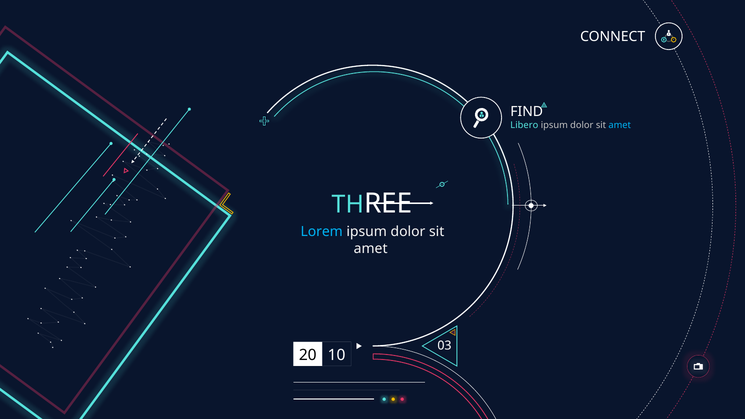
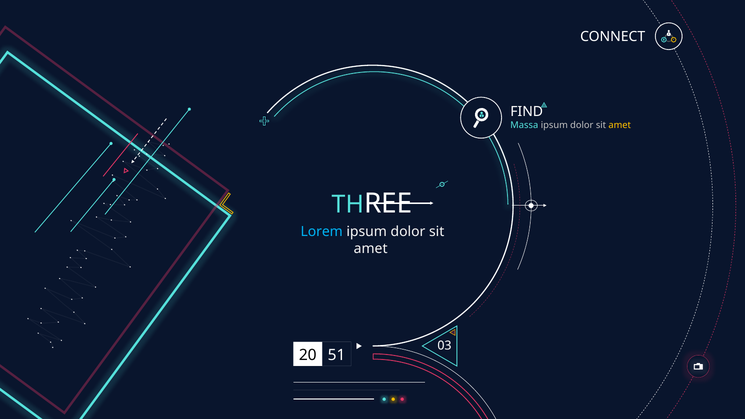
Libero: Libero -> Massa
amet at (620, 125) colour: light blue -> yellow
10: 10 -> 51
